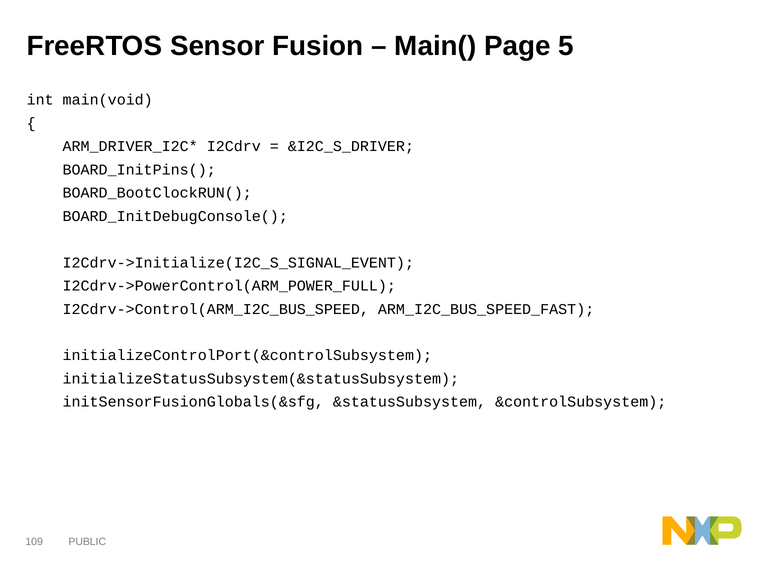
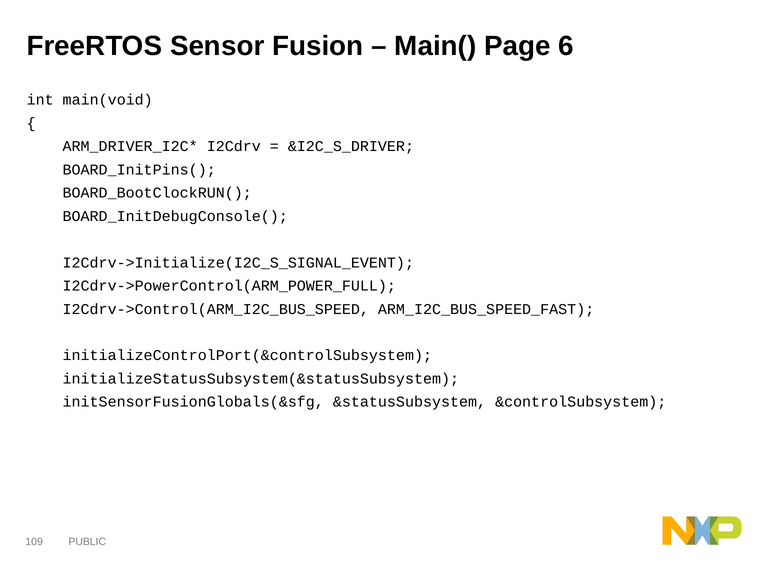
5: 5 -> 6
